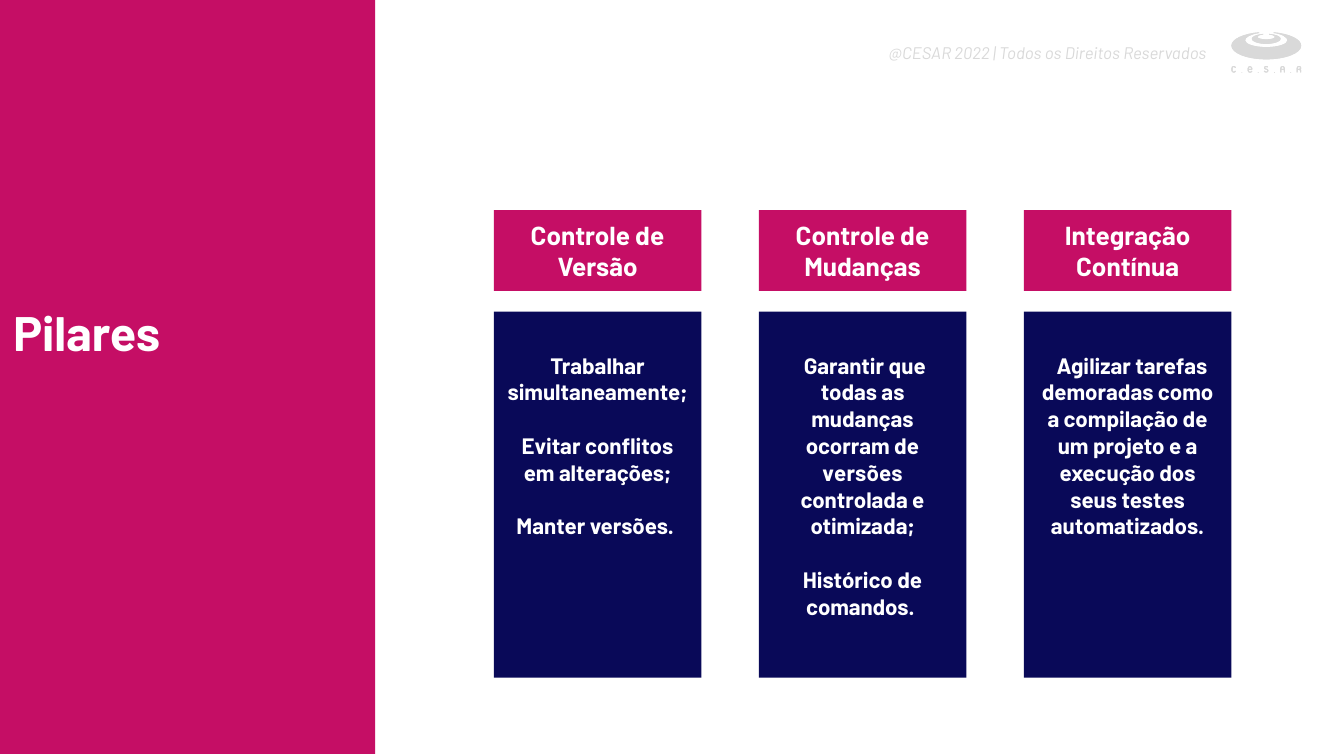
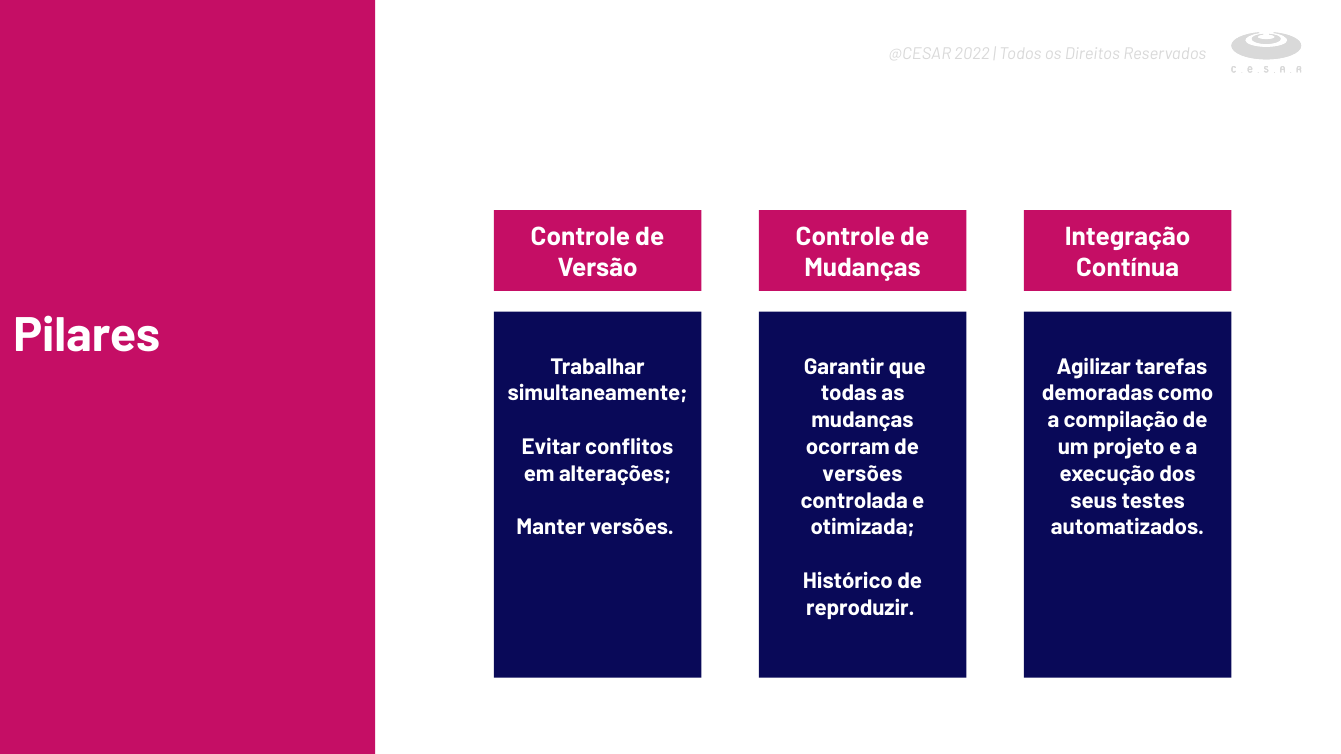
comandos: comandos -> reproduzir
